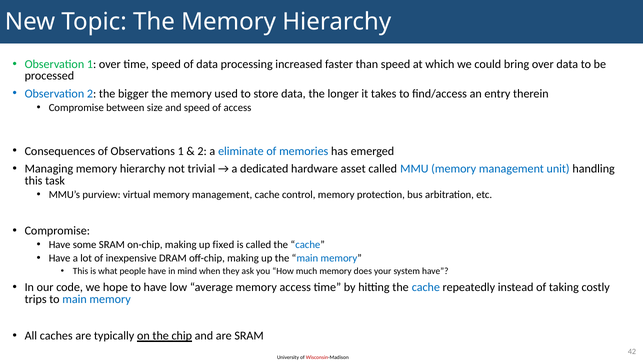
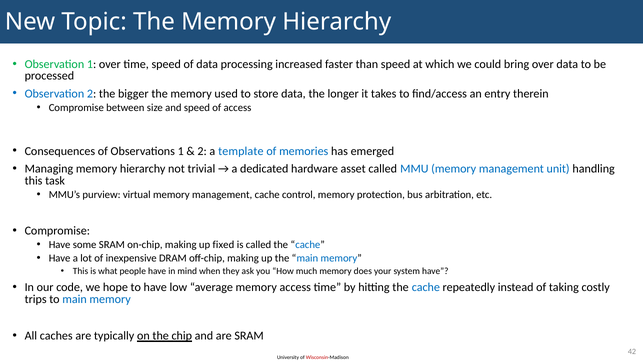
eliminate: eliminate -> template
